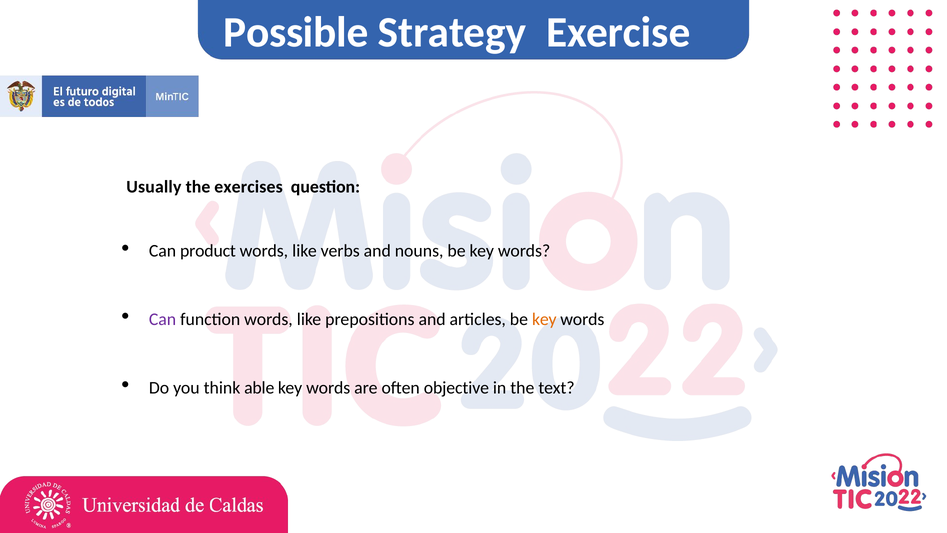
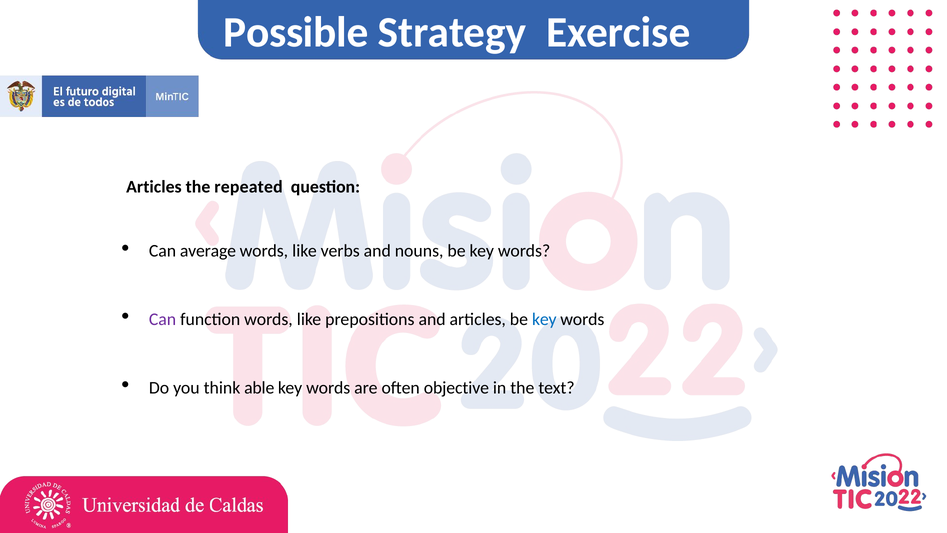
Usually at (154, 187): Usually -> Articles
exercises: exercises -> repeated
product: product -> average
key at (544, 319) colour: orange -> blue
